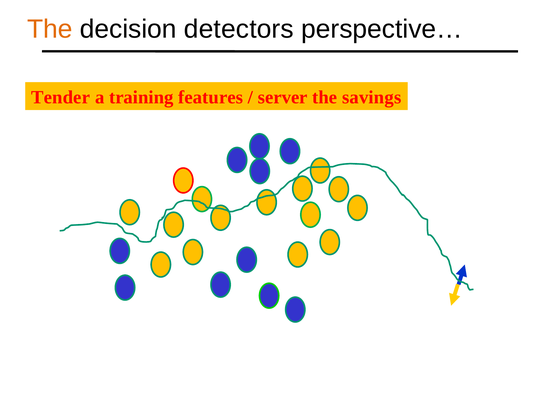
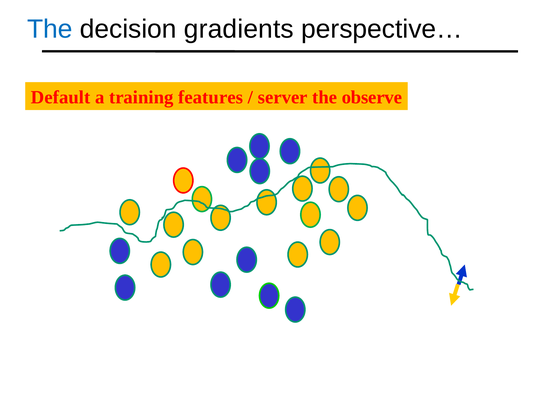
The at (50, 29) colour: orange -> blue
detectors: detectors -> gradients
Tender: Tender -> Default
savings: savings -> observe
